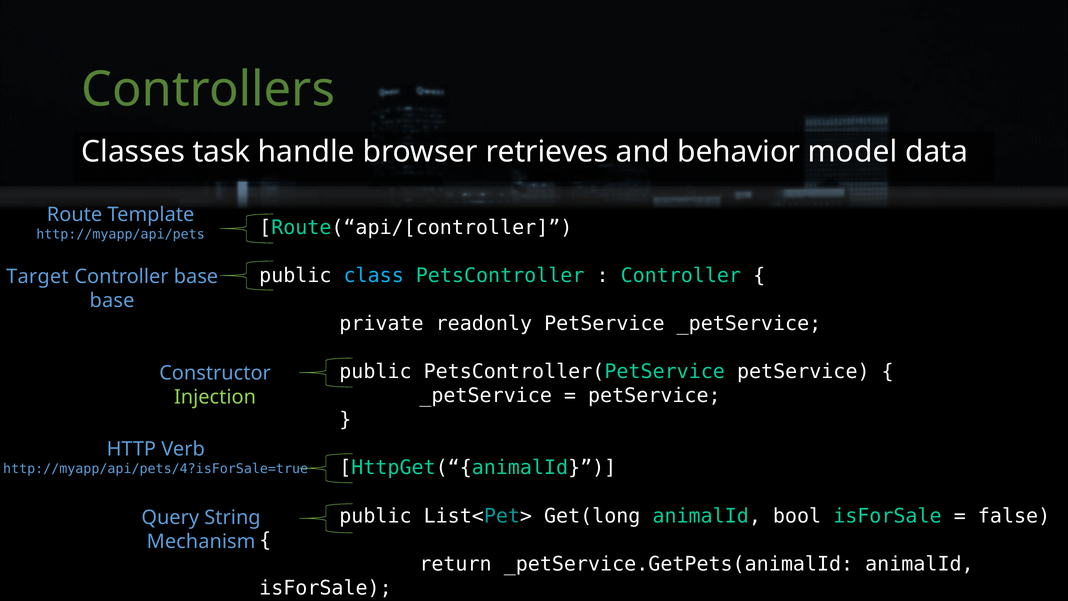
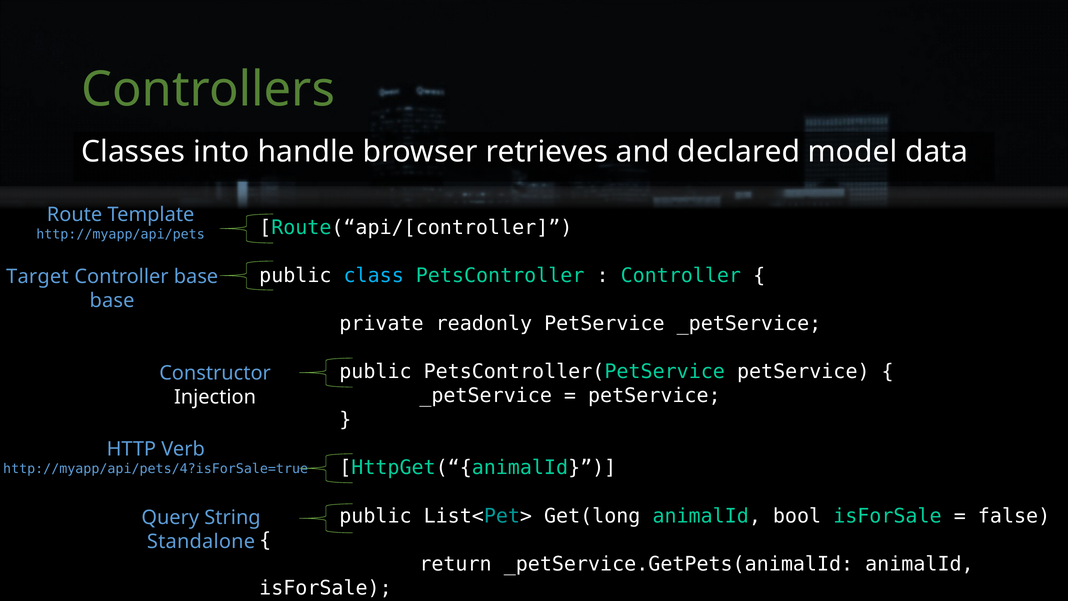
task: task -> into
behavior: behavior -> declared
Injection colour: light green -> white
Mechanism: Mechanism -> Standalone
